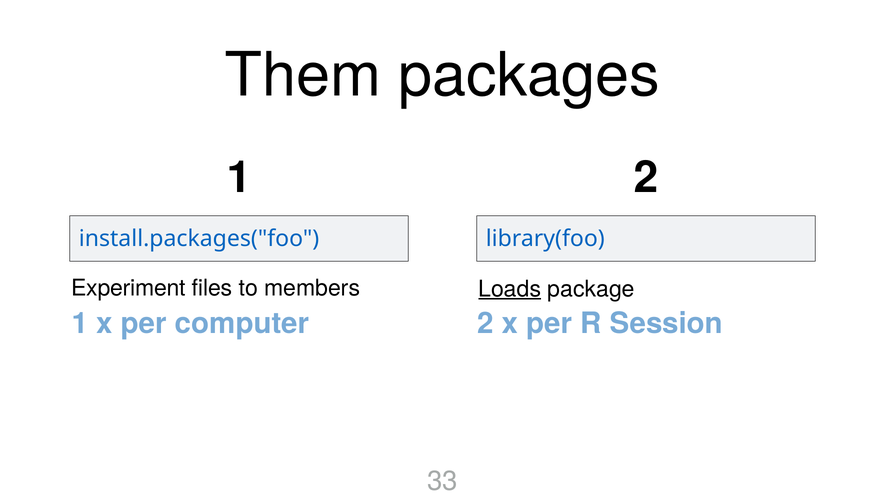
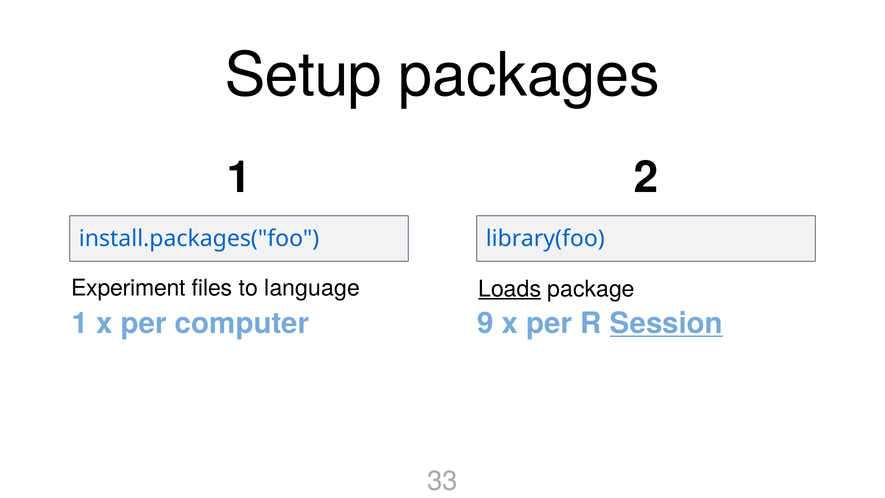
Them: Them -> Setup
members: members -> language
computer 2: 2 -> 9
Session underline: none -> present
